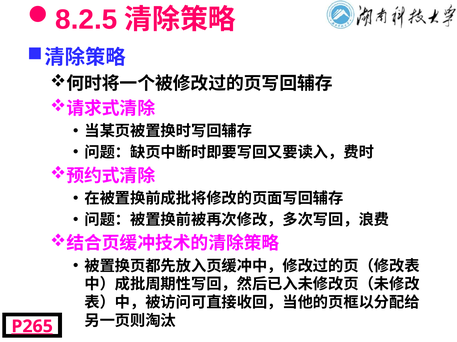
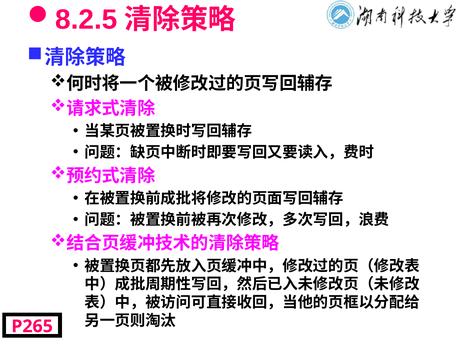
P265 underline: present -> none
